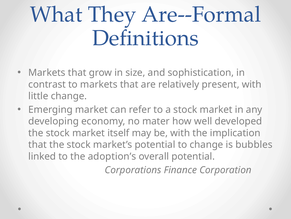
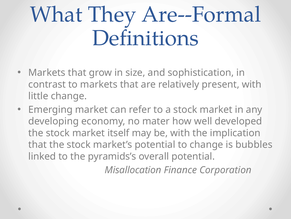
adoption’s: adoption’s -> pyramids’s
Corporations: Corporations -> Misallocation
